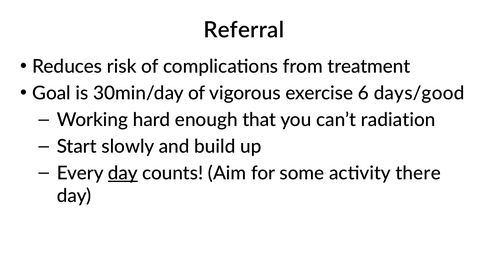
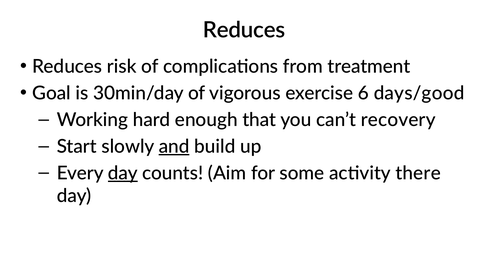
Referral at (244, 30): Referral -> Reduces
radiation: radiation -> recovery
and underline: none -> present
